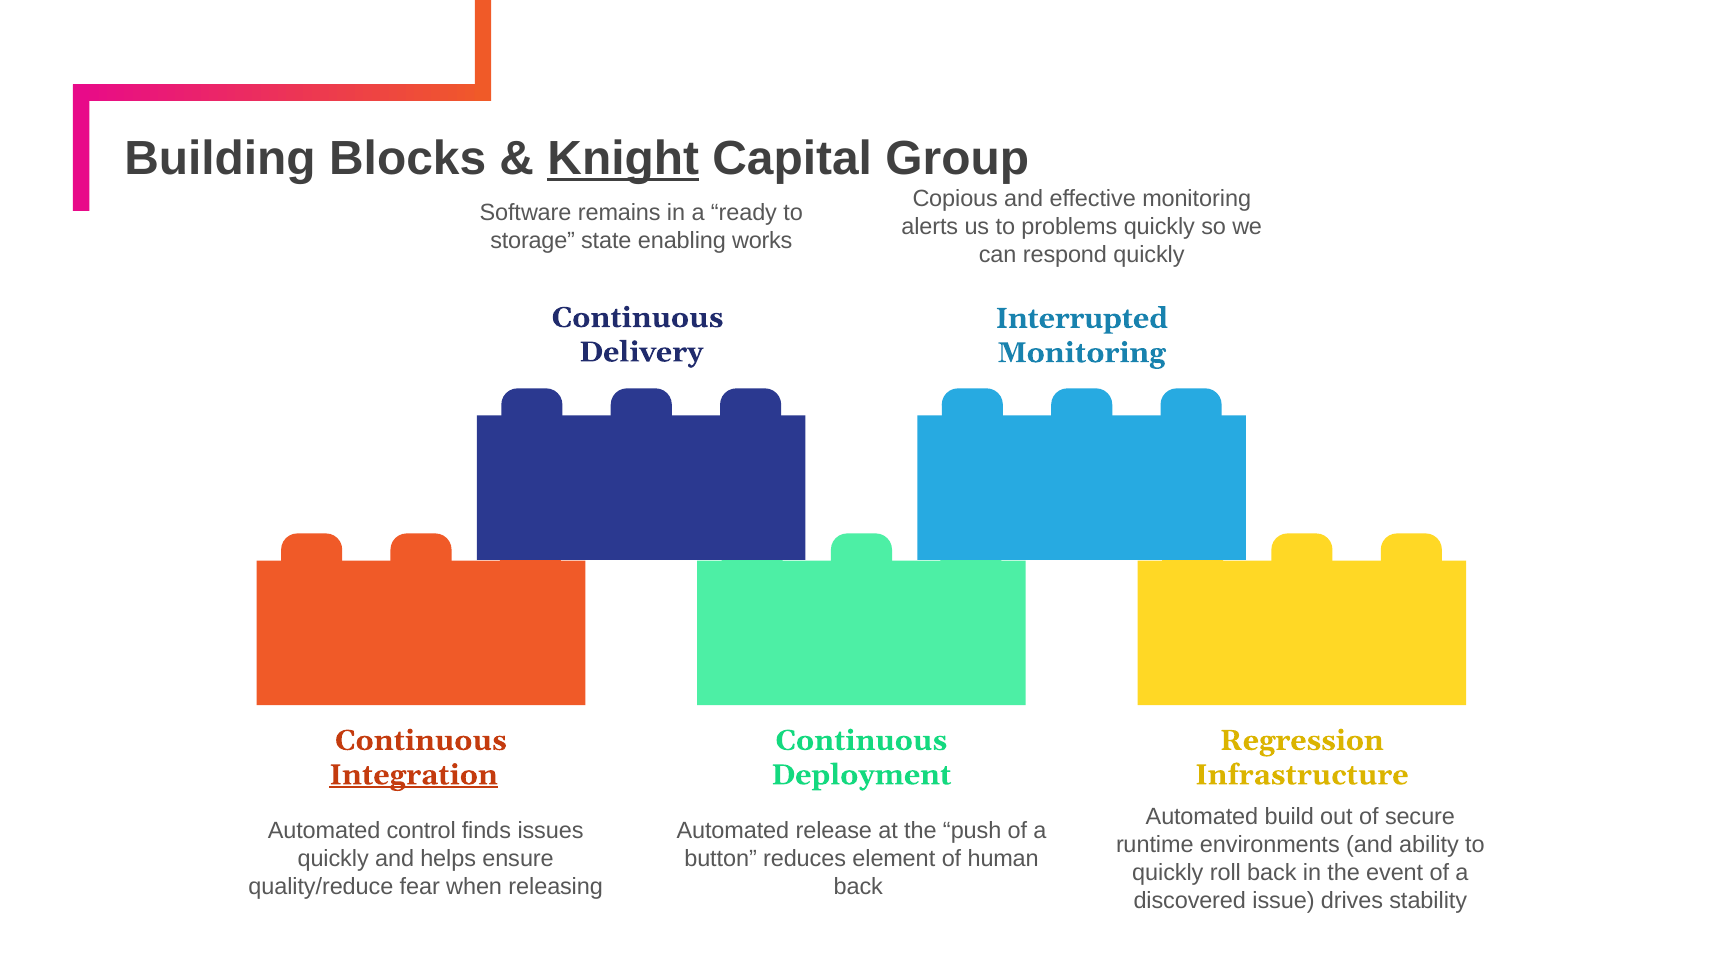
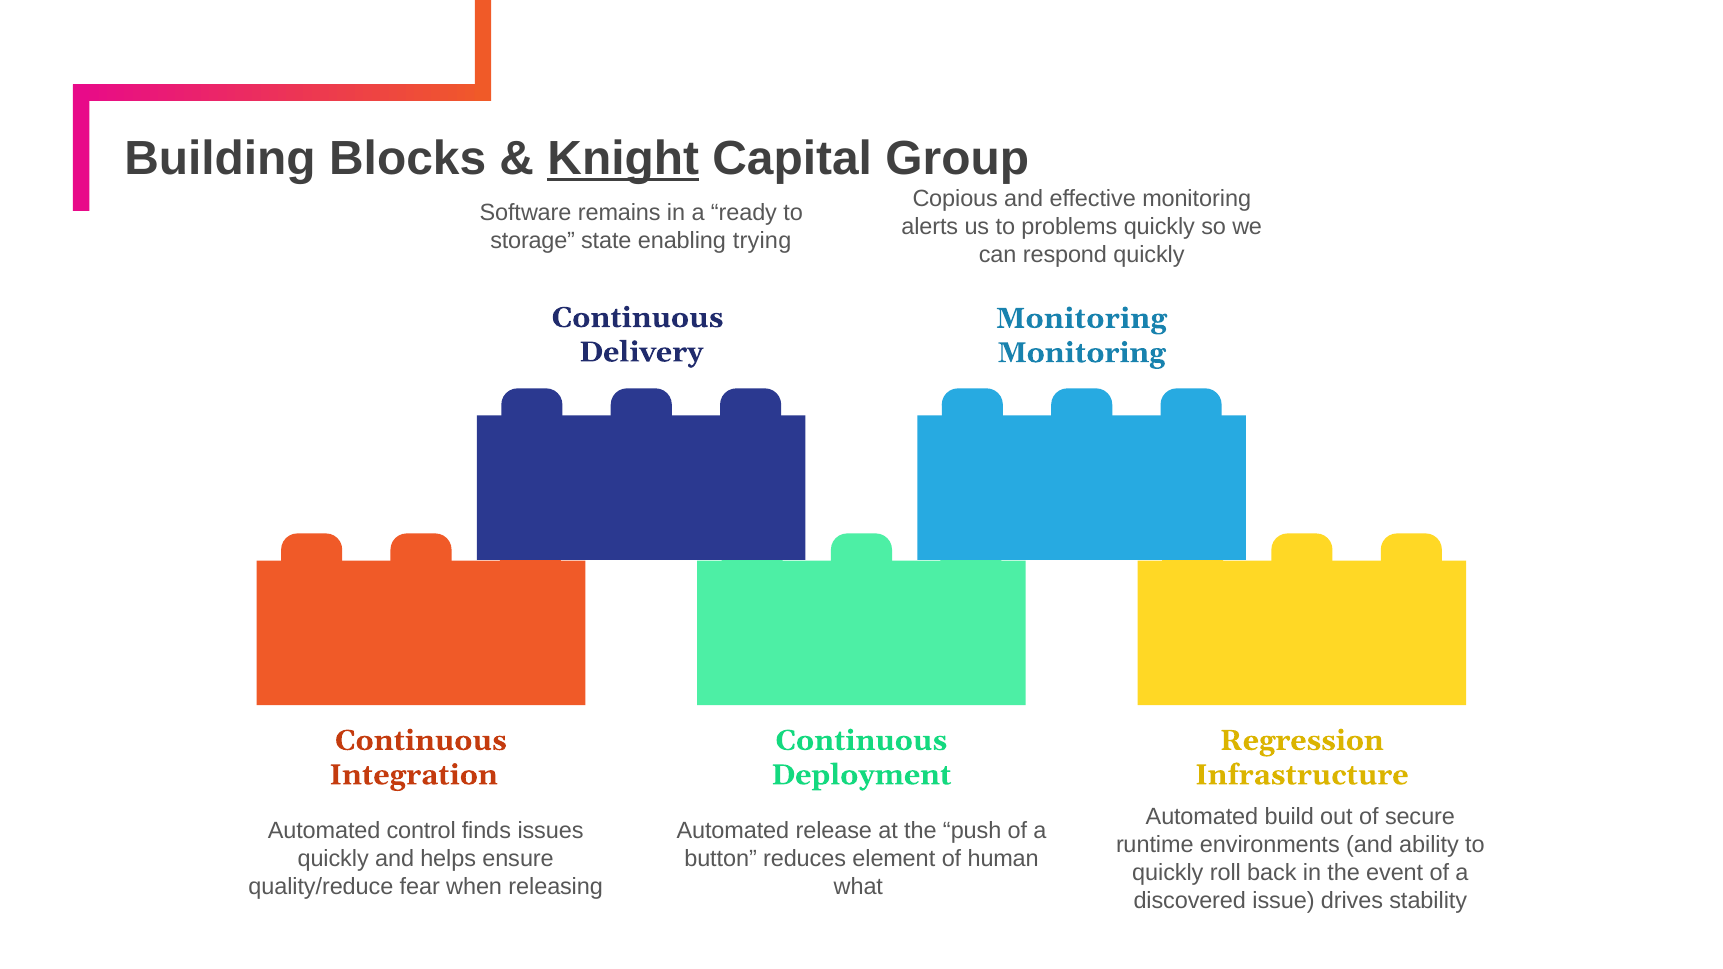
works: works -> trying
Interrupted at (1082, 318): Interrupted -> Monitoring
Integration underline: present -> none
back at (858, 887): back -> what
